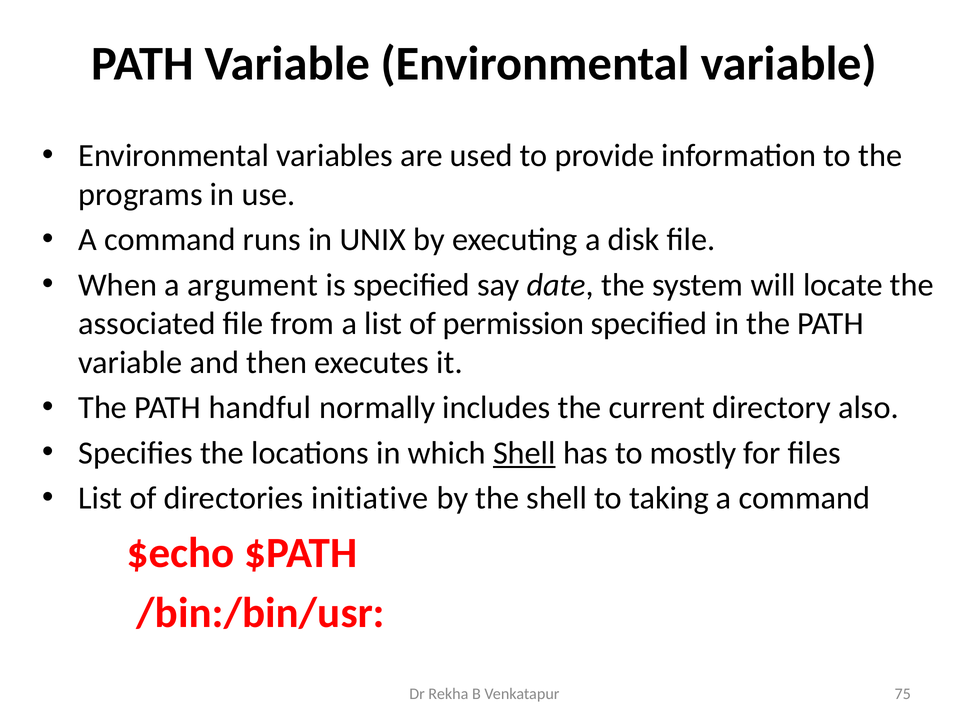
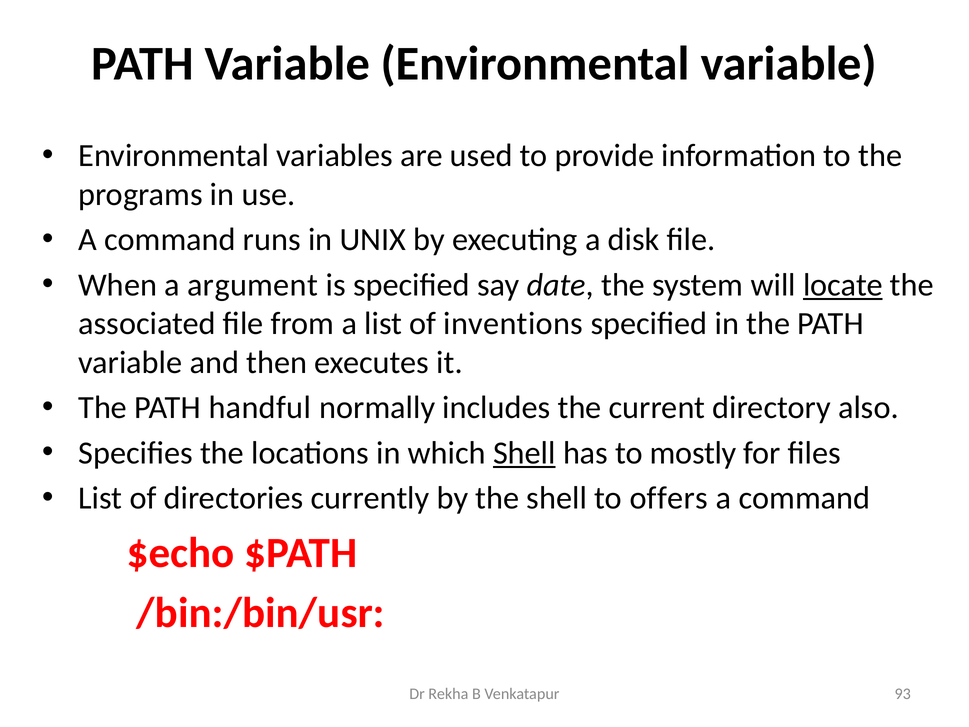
locate underline: none -> present
permission: permission -> inventions
initiative: initiative -> currently
taking: taking -> offers
75: 75 -> 93
